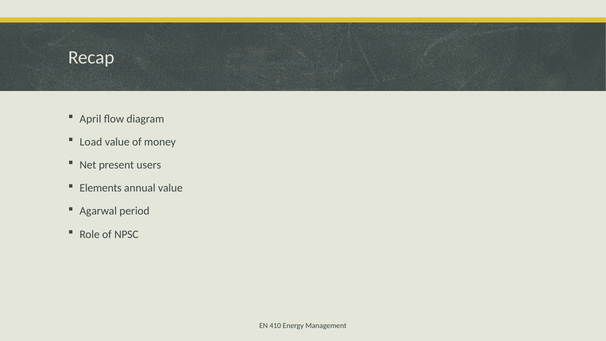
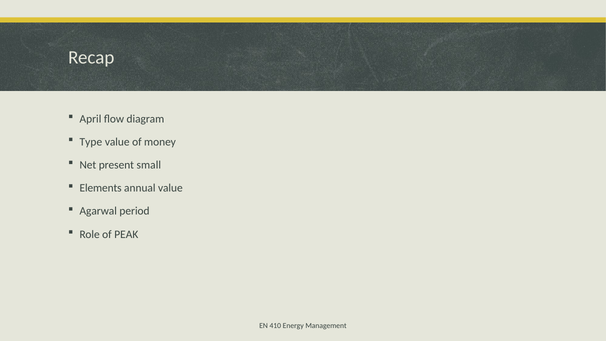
Load: Load -> Type
users: users -> small
NPSC: NPSC -> PEAK
